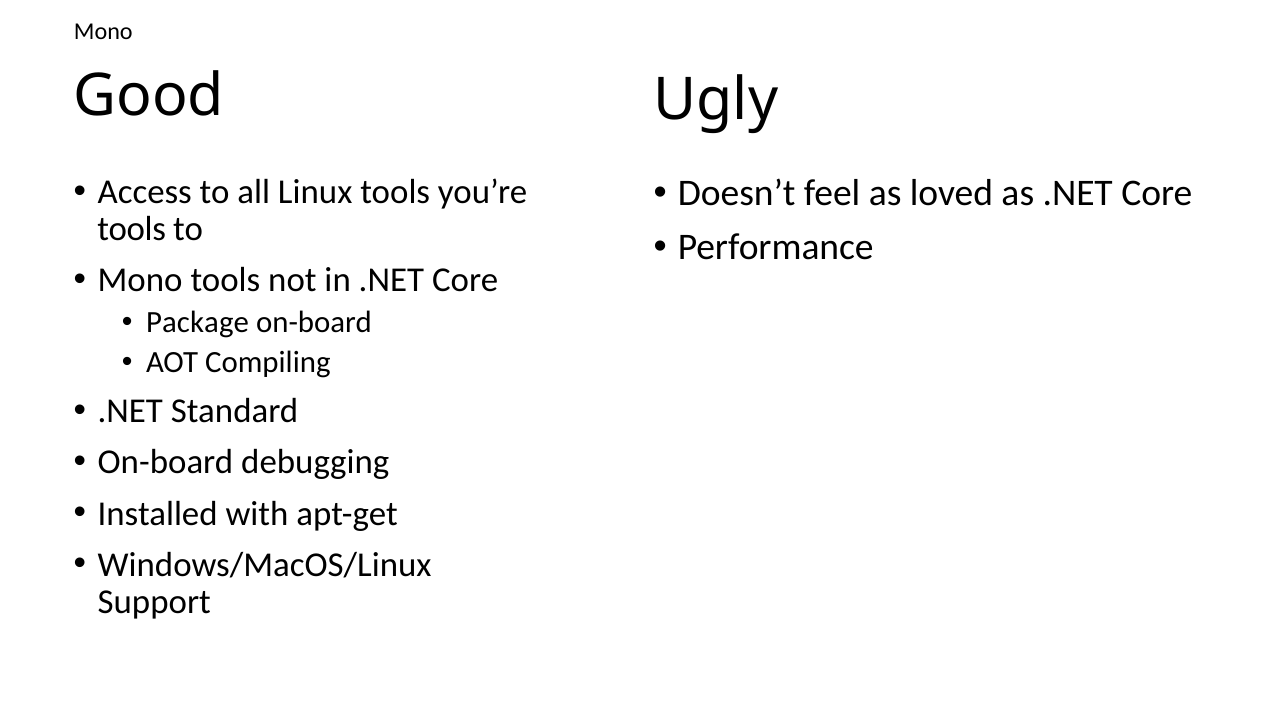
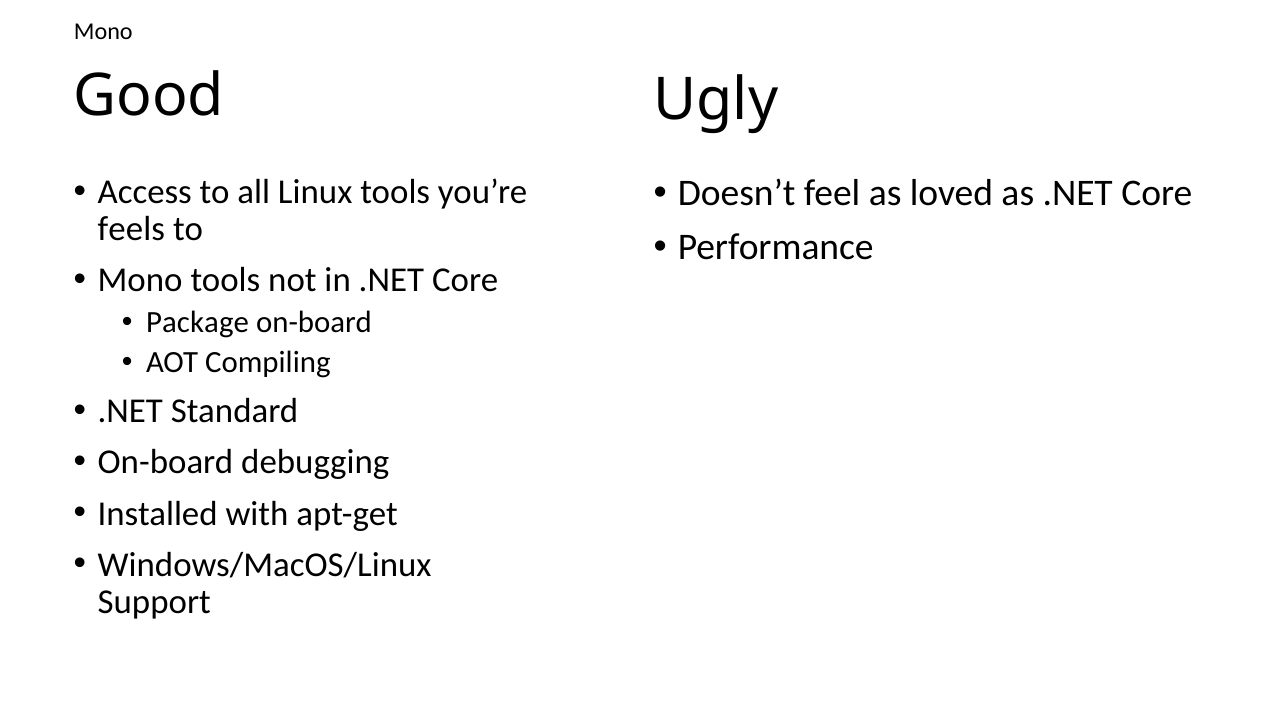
tools at (132, 230): tools -> feels
